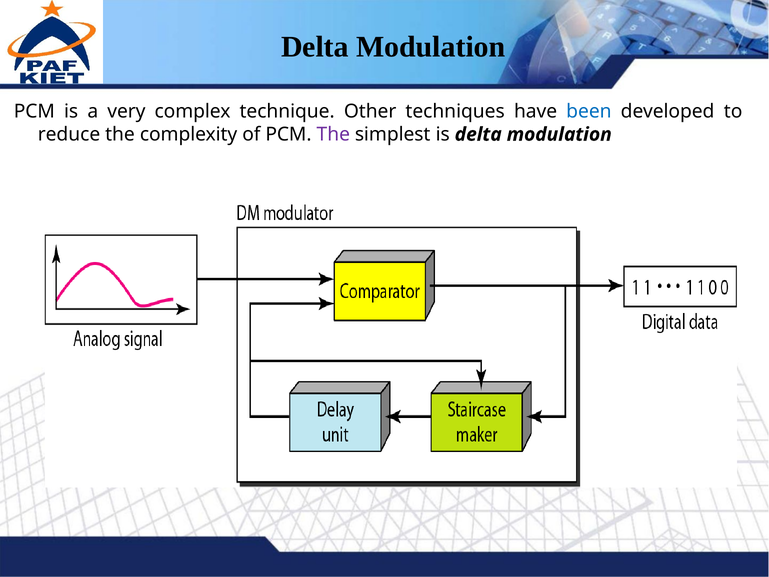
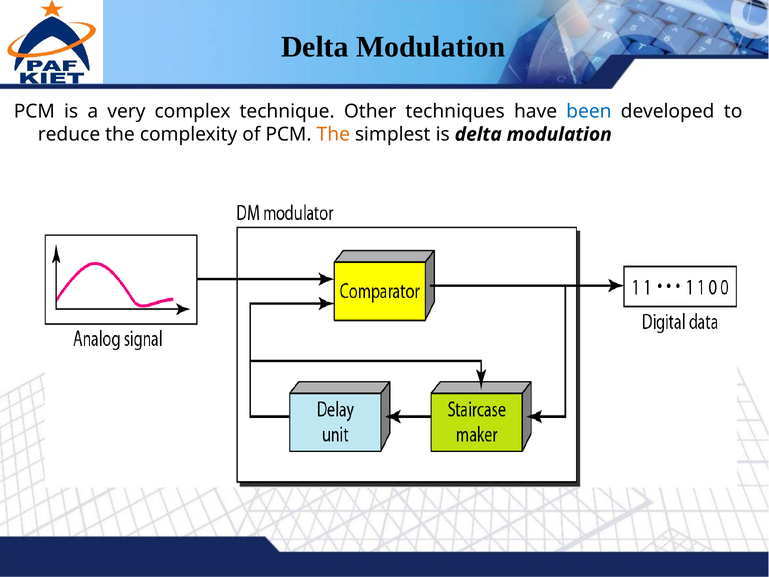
The at (333, 134) colour: purple -> orange
